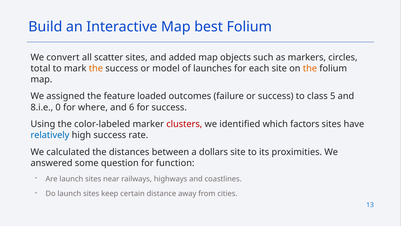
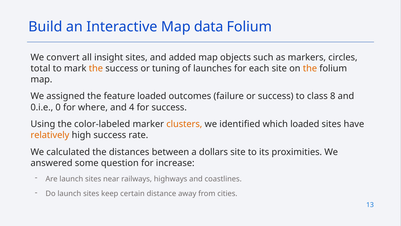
best: best -> data
scatter: scatter -> insight
model: model -> tuning
5: 5 -> 8
8.i.e: 8.i.e -> 0.i.e
6: 6 -> 4
clusters colour: red -> orange
which factors: factors -> loaded
relatively colour: blue -> orange
function: function -> increase
